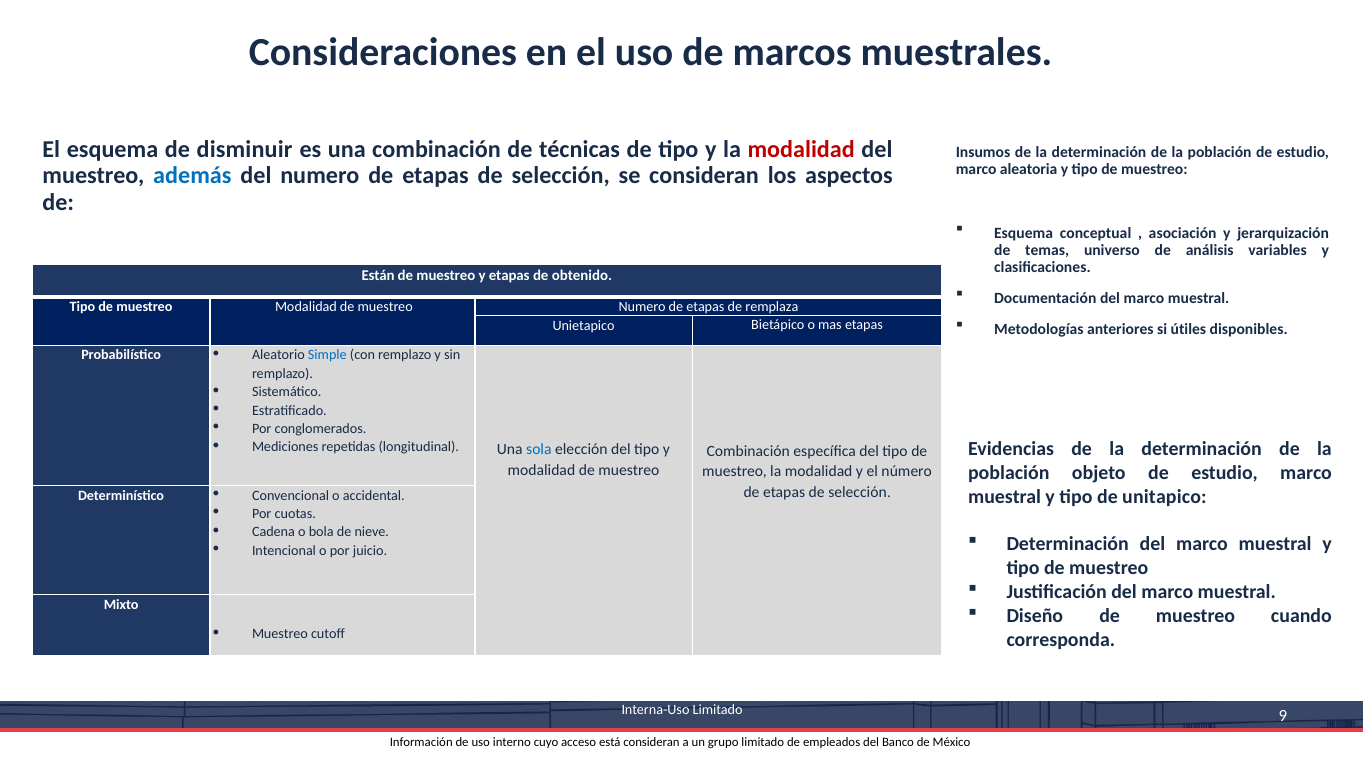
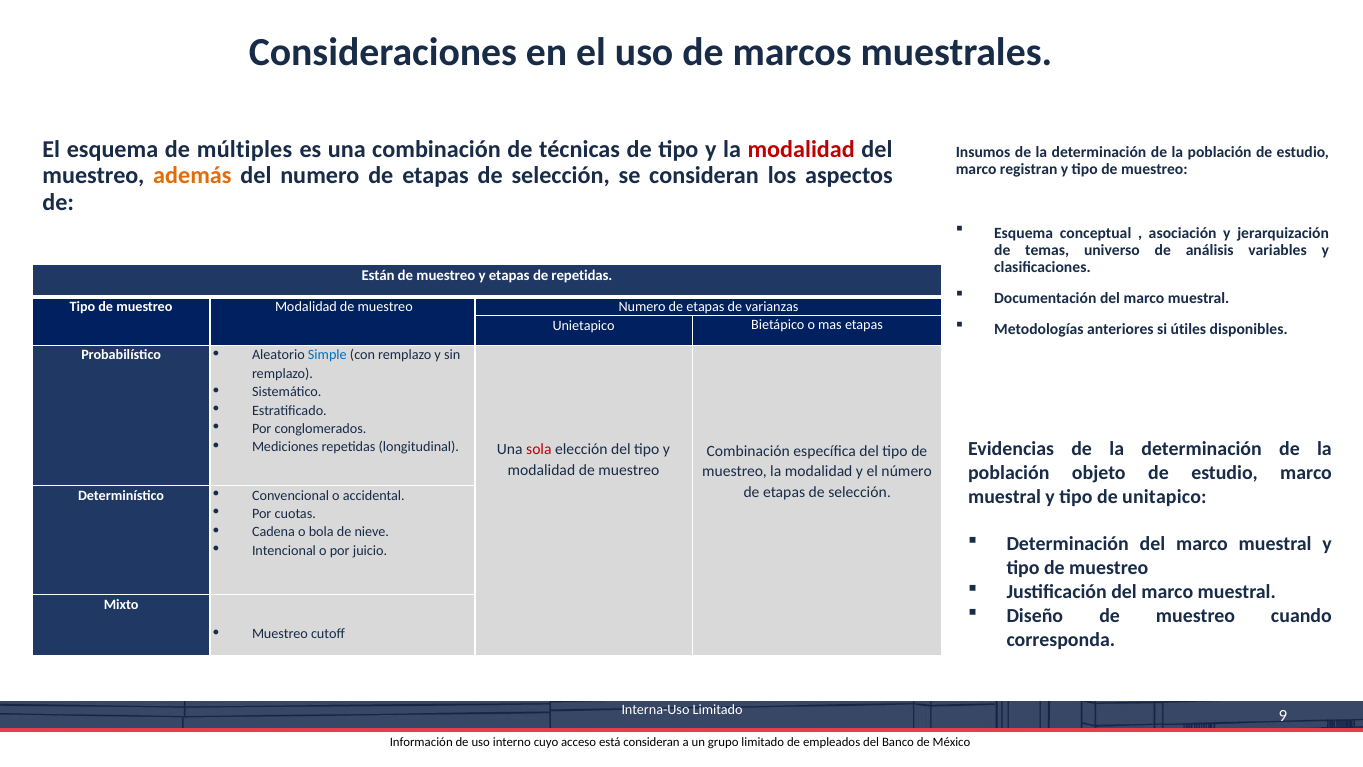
disminuir: disminuir -> múltiples
aleatoria: aleatoria -> registran
además colour: blue -> orange
de obtenido: obtenido -> repetidas
remplaza: remplaza -> varianzas
sola colour: blue -> red
